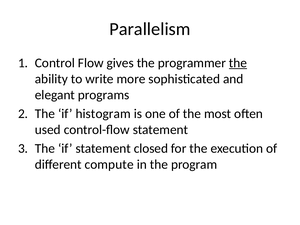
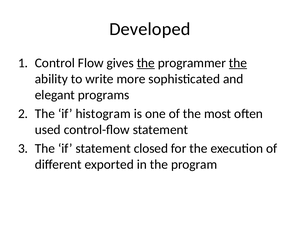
Parallelism: Parallelism -> Developed
the at (146, 63) underline: none -> present
compute: compute -> exported
